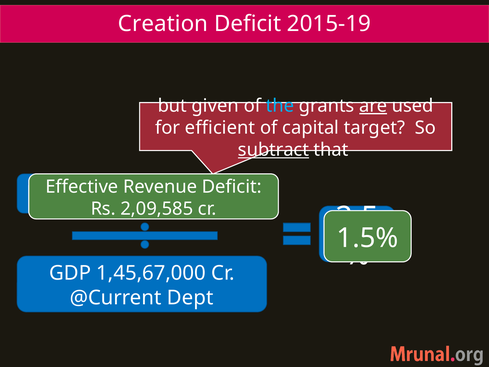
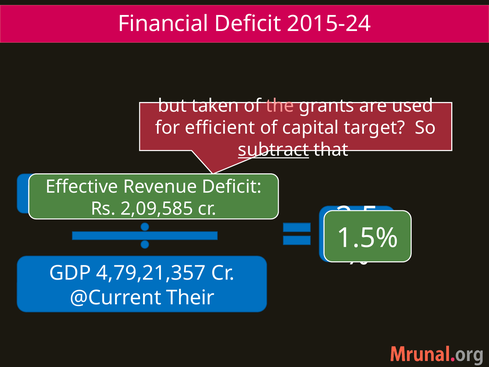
Creation: Creation -> Financial
2015-19: 2015-19 -> 2015-24
given: given -> taken
the colour: light blue -> pink
are underline: present -> none
1,45,67,000: 1,45,67,000 -> 4,79,21,357
Dept: Dept -> Their
